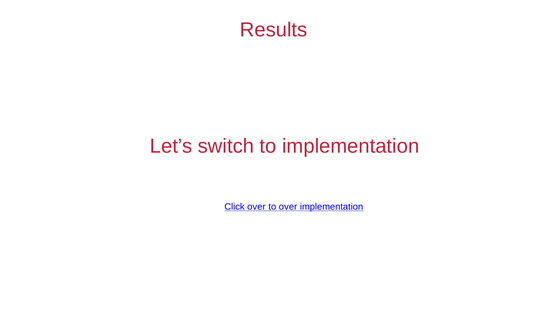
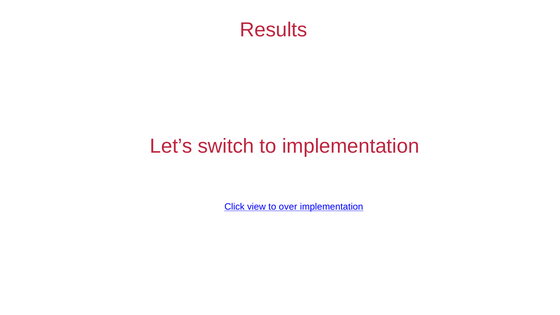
Click over: over -> view
